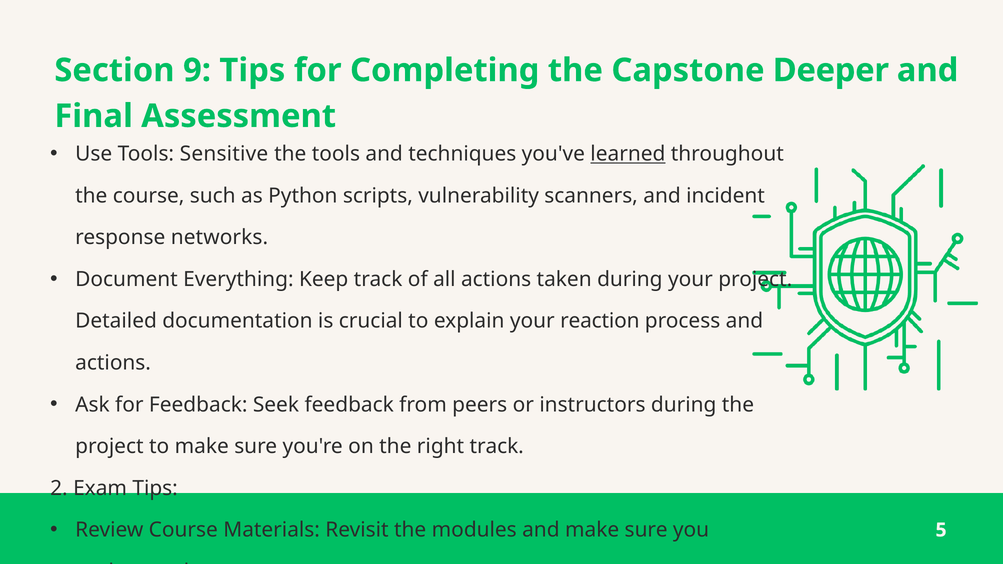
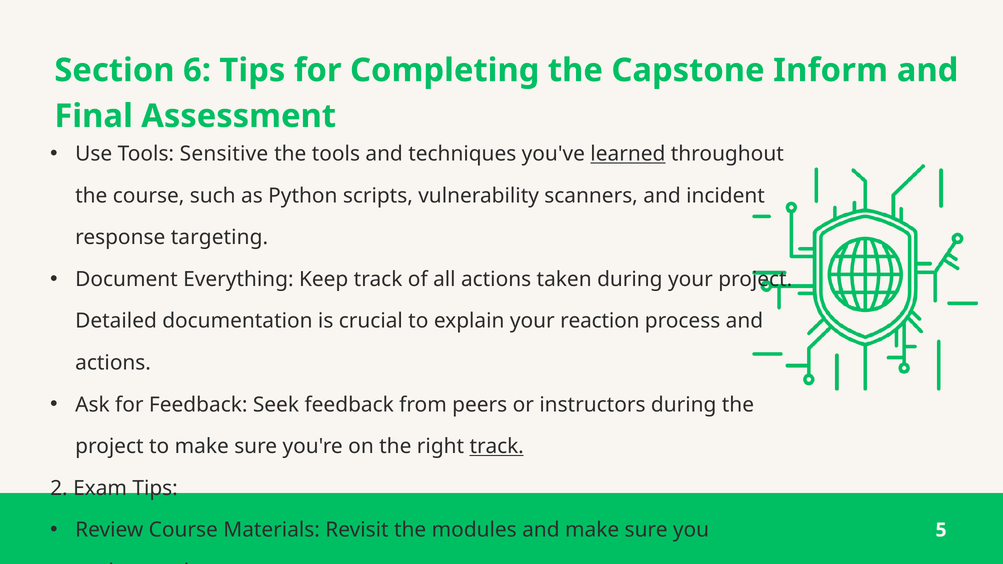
9: 9 -> 6
Deeper: Deeper -> Inform
networks: networks -> targeting
track at (497, 447) underline: none -> present
